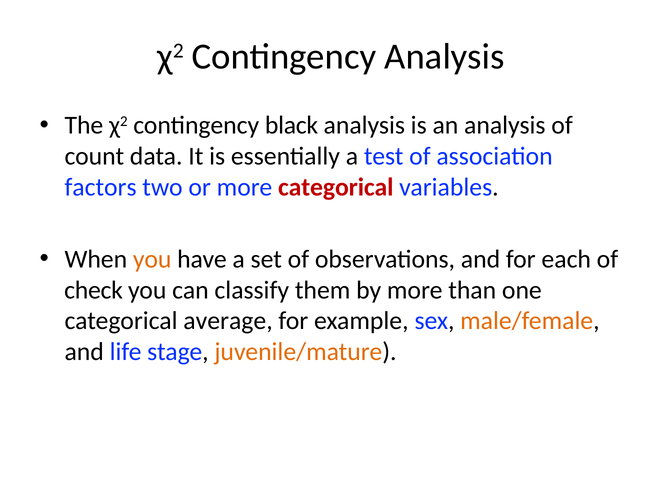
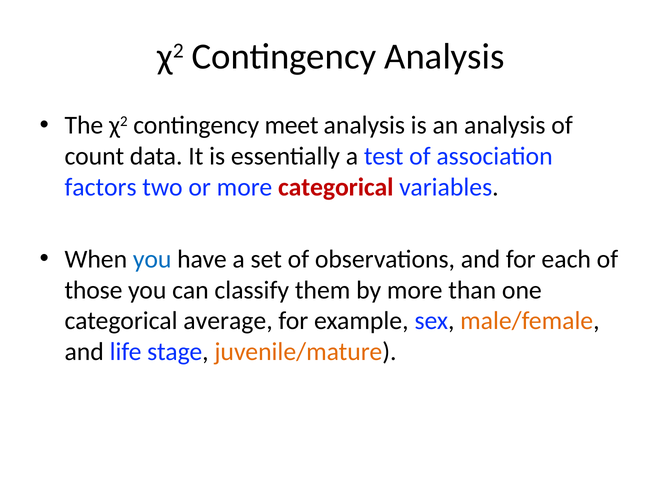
black: black -> meet
you at (152, 259) colour: orange -> blue
check: check -> those
